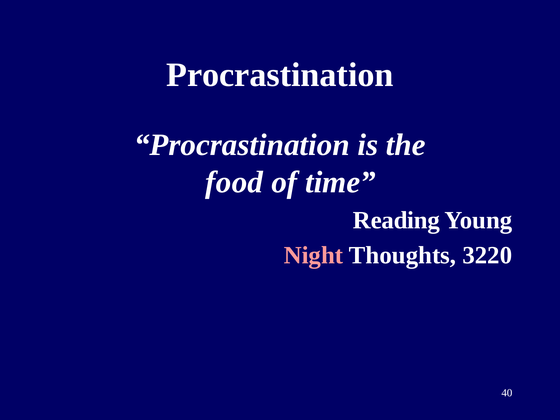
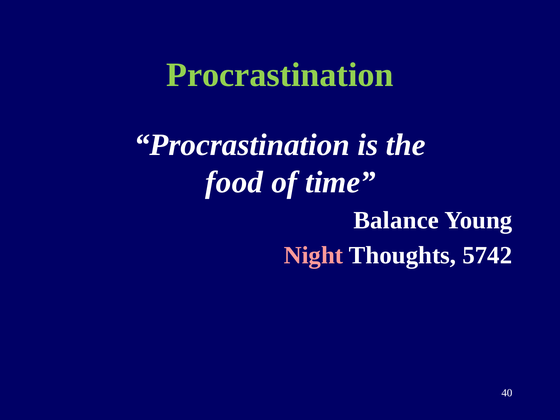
Procrastination at (280, 75) colour: white -> light green
Reading: Reading -> Balance
3220: 3220 -> 5742
